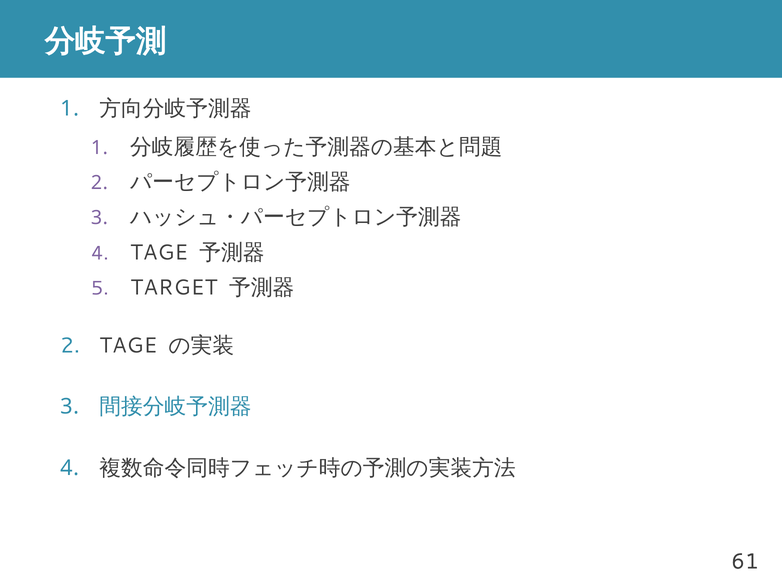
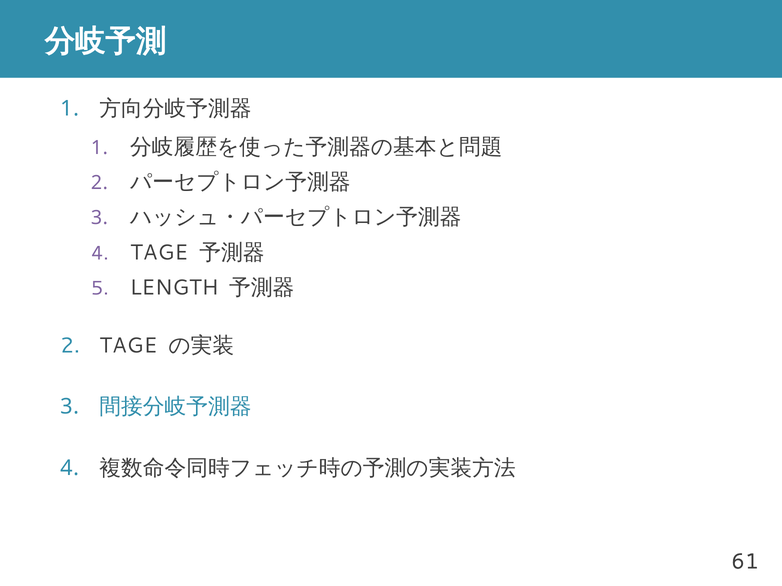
TARGET: TARGET -> LENGTH
